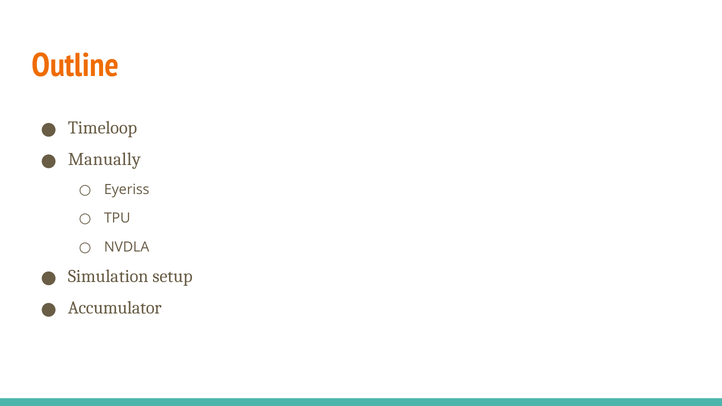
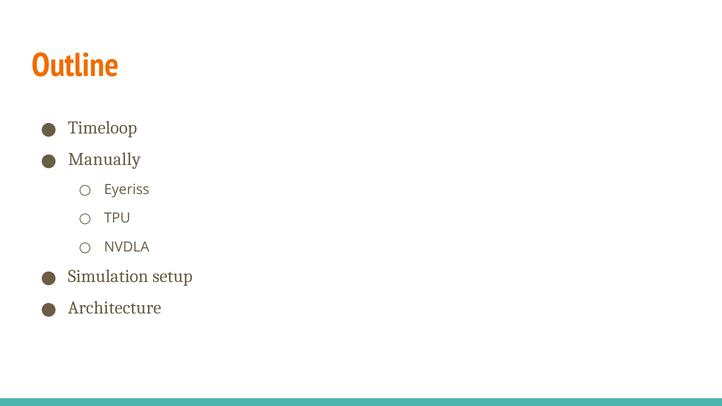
Accumulator: Accumulator -> Architecture
